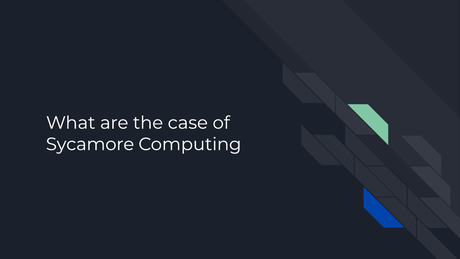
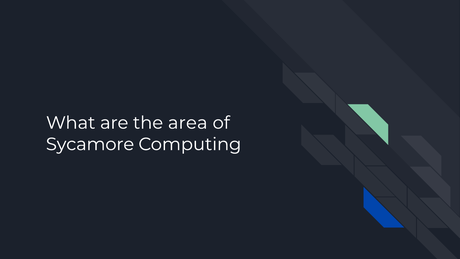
case: case -> area
